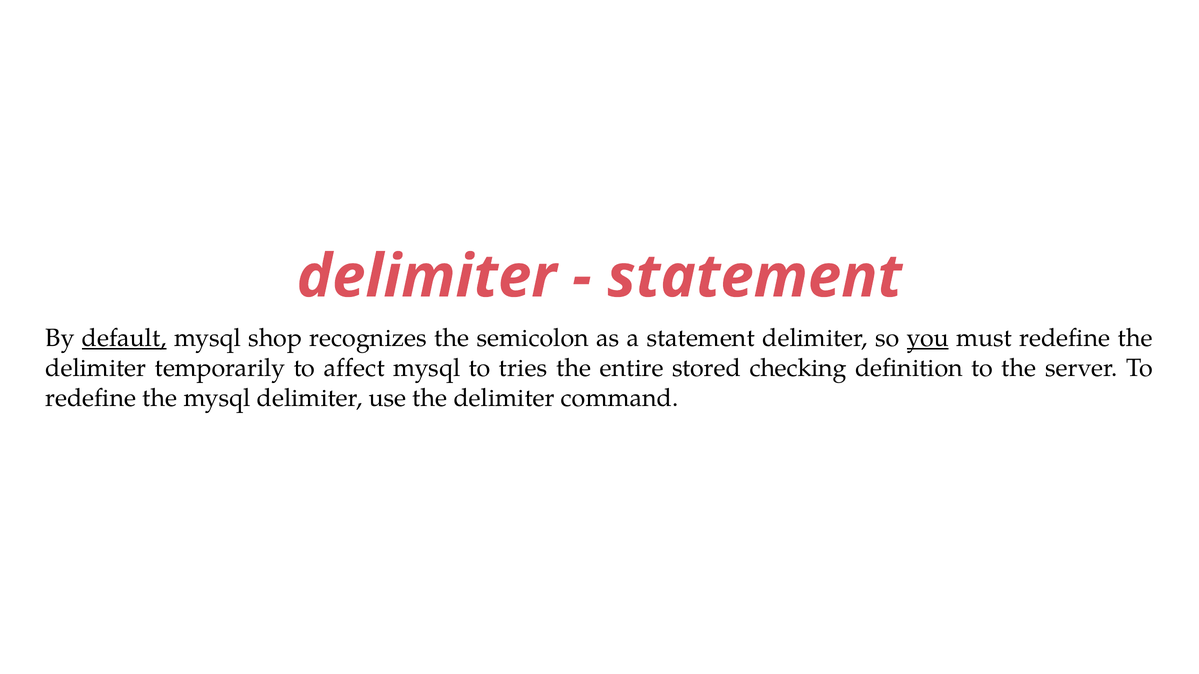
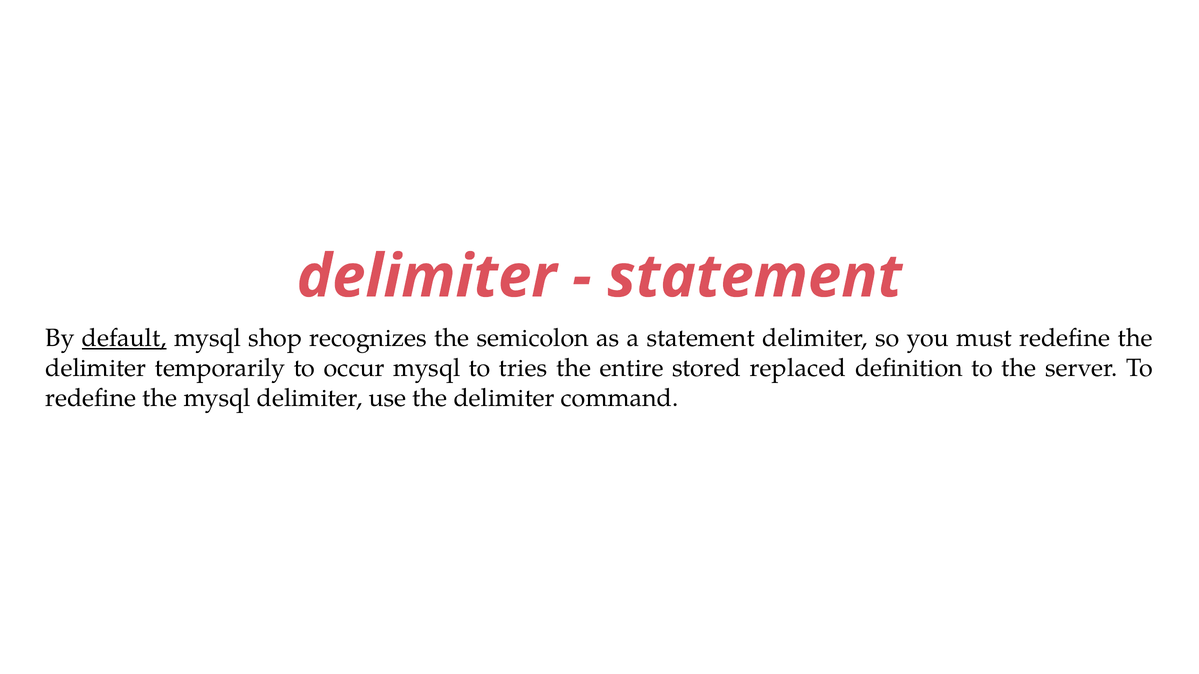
you underline: present -> none
affect: affect -> occur
checking: checking -> replaced
